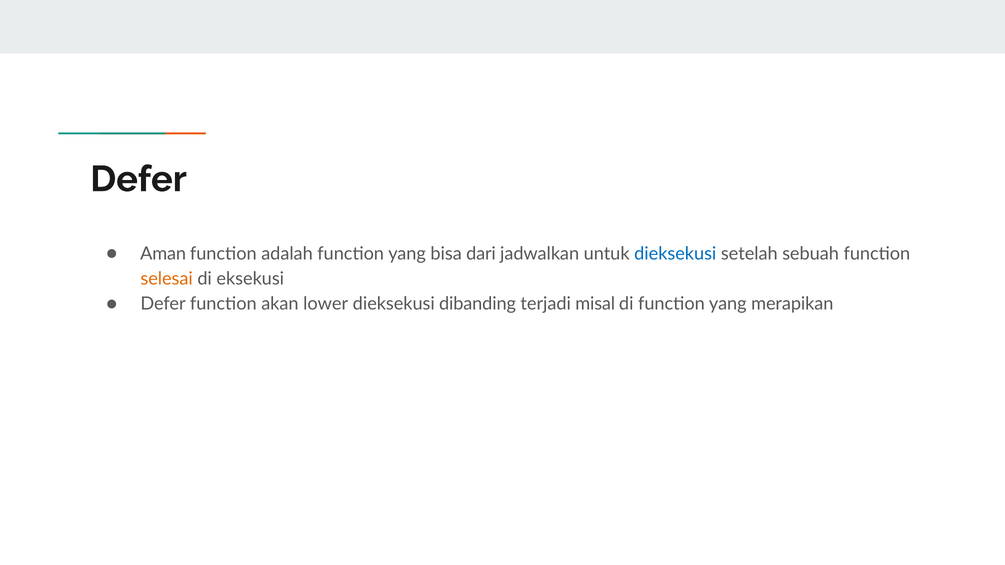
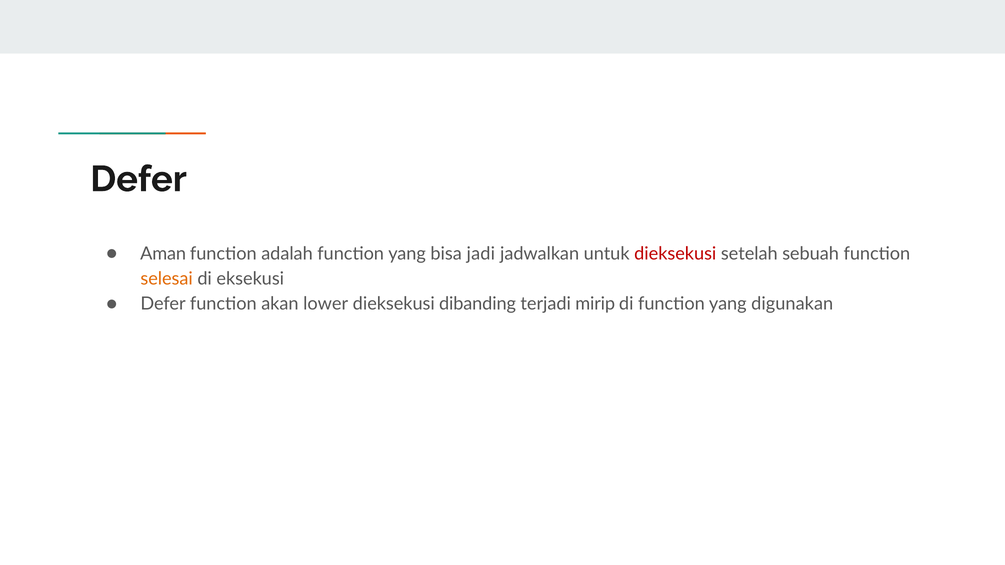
dari: dari -> jadi
dieksekusi at (675, 254) colour: blue -> red
misal: misal -> mirip
merapikan: merapikan -> digunakan
